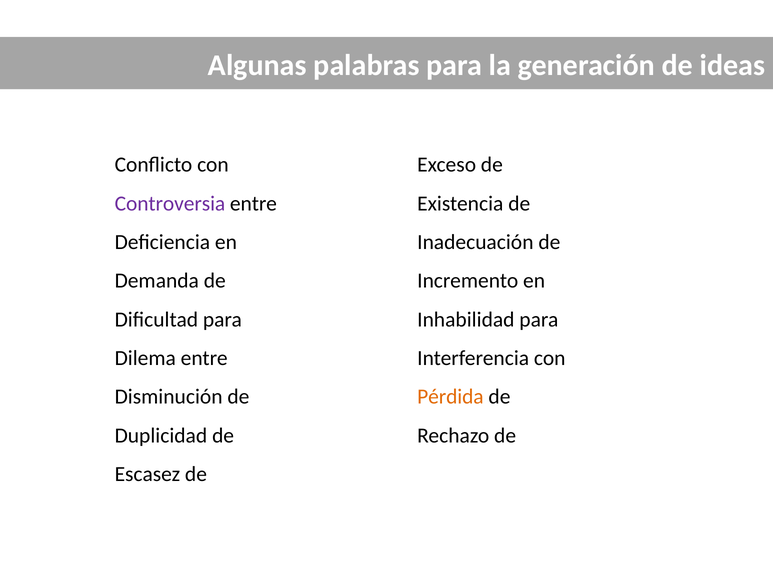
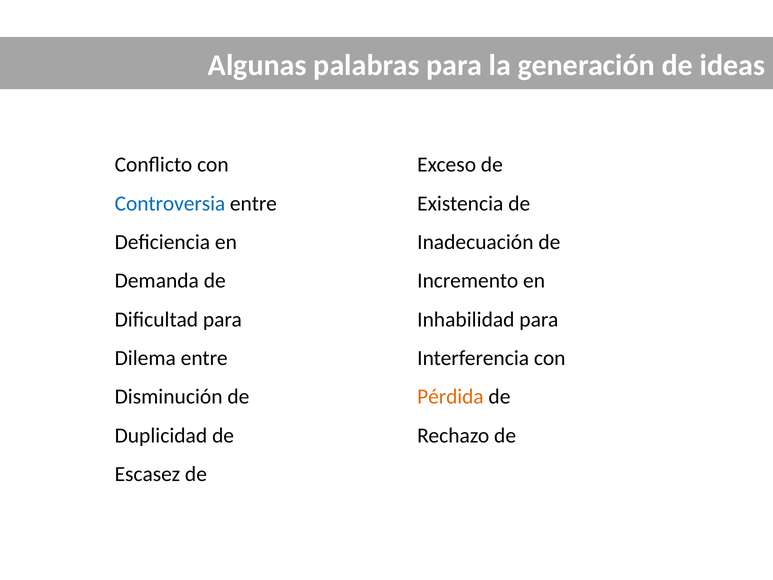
Controversia colour: purple -> blue
